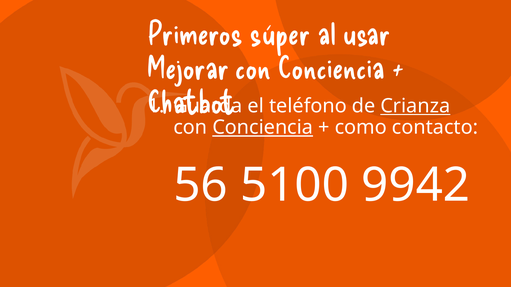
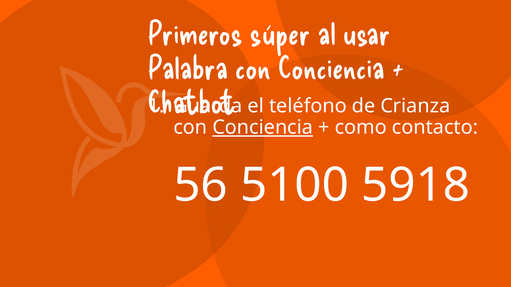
Mejorar: Mejorar -> Palabra
Crianza underline: present -> none
9942: 9942 -> 5918
